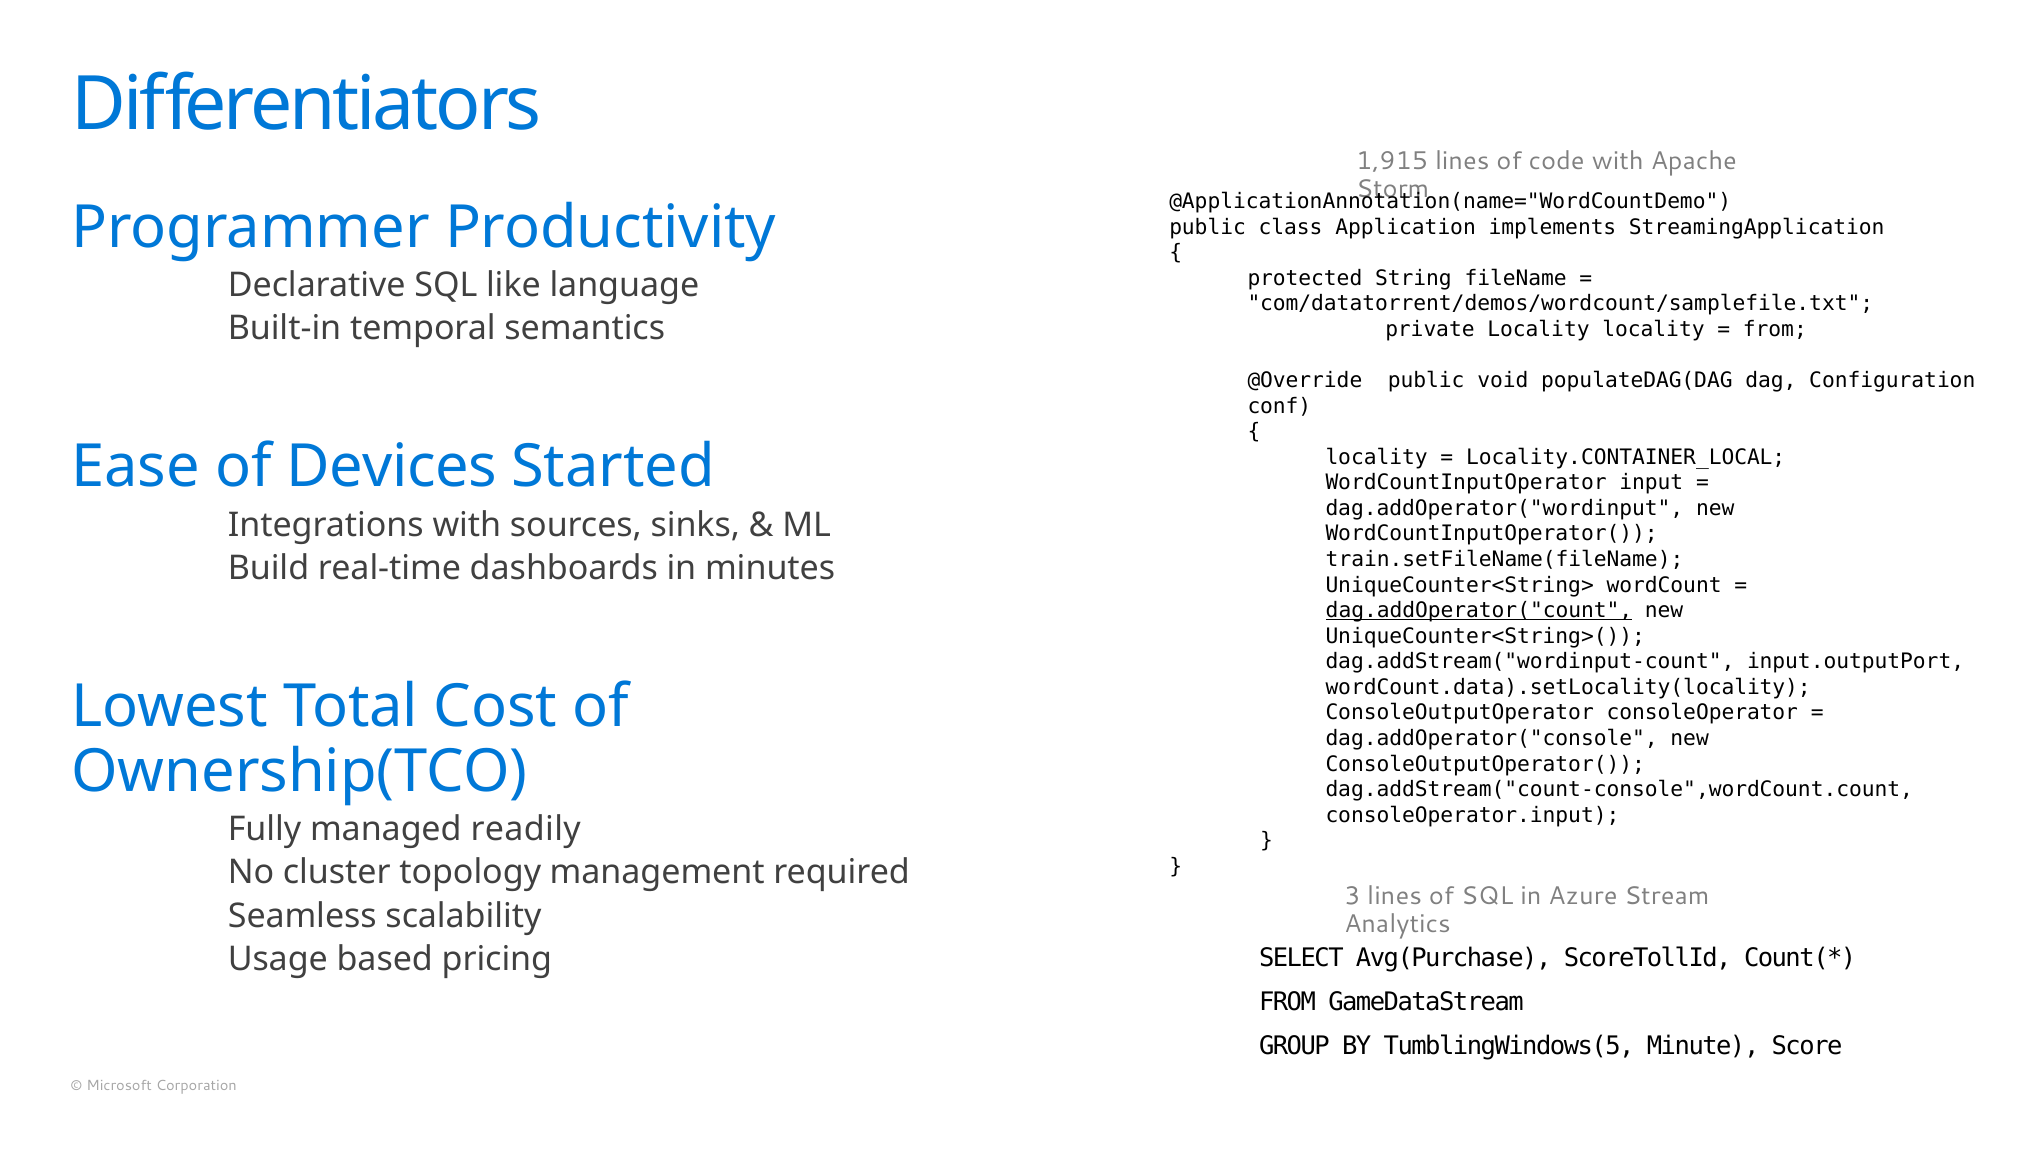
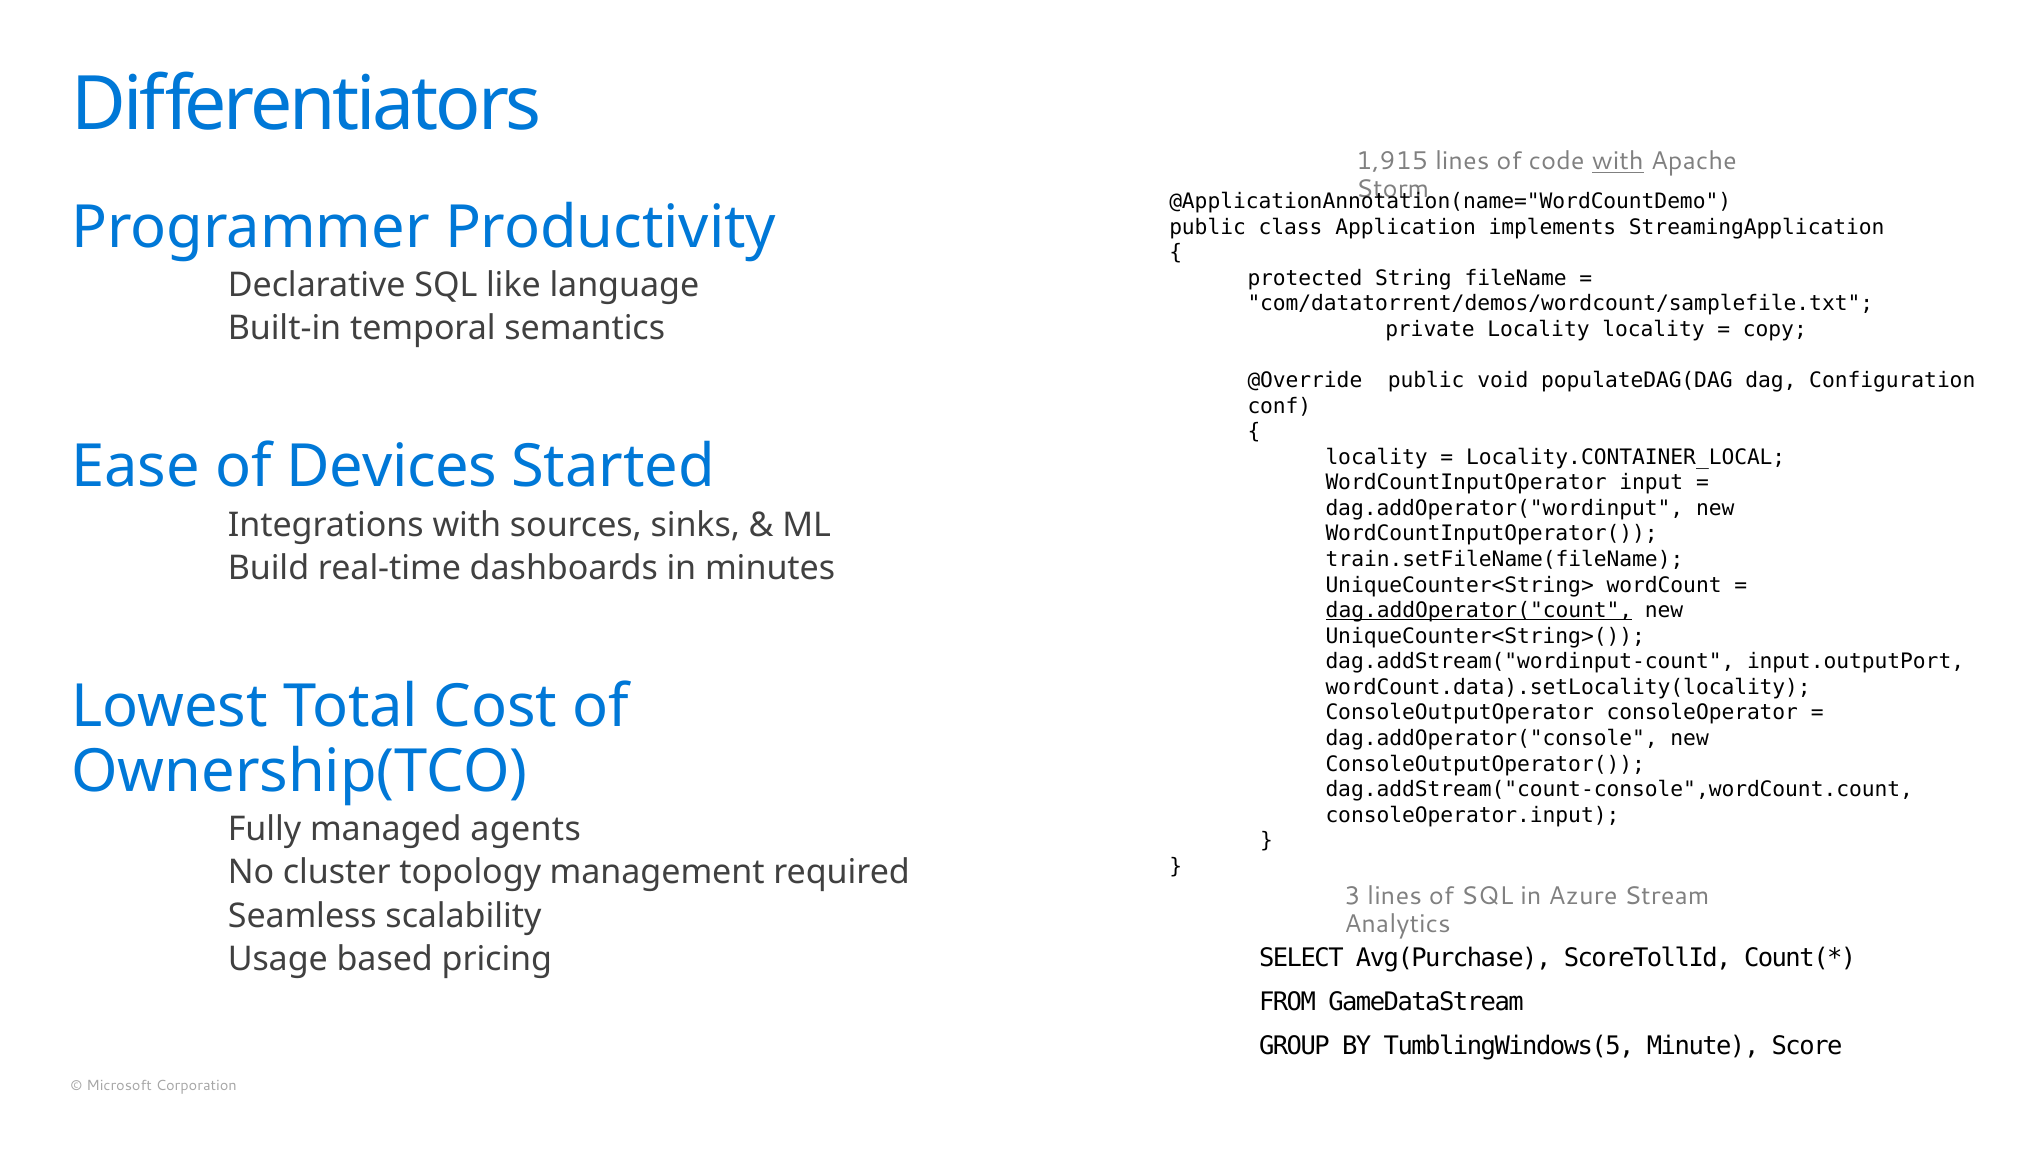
with at (1618, 161) underline: none -> present
from at (1775, 329): from -> copy
readily: readily -> agents
